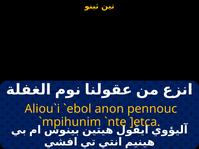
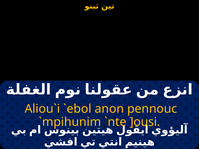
]etca: ]etca -> ]ousi
